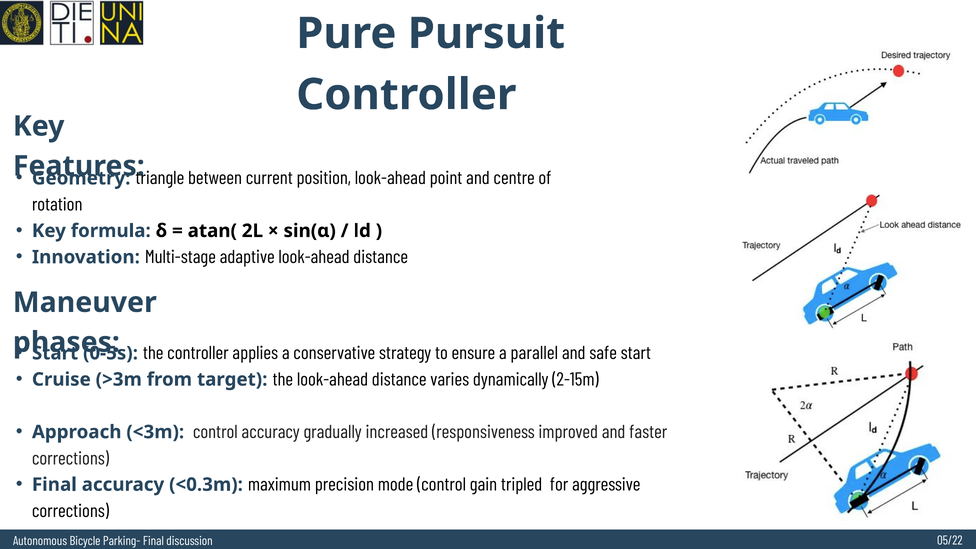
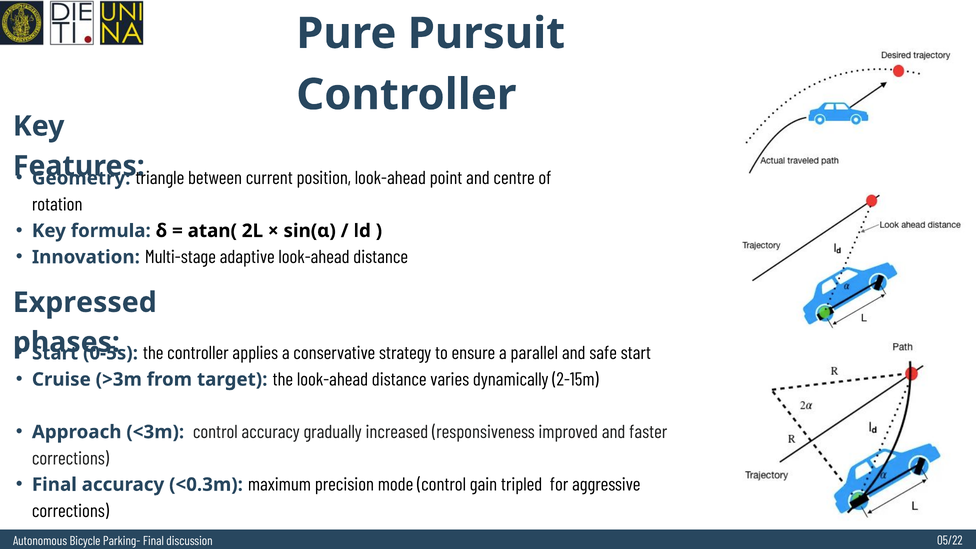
Maneuver: Maneuver -> Expressed
